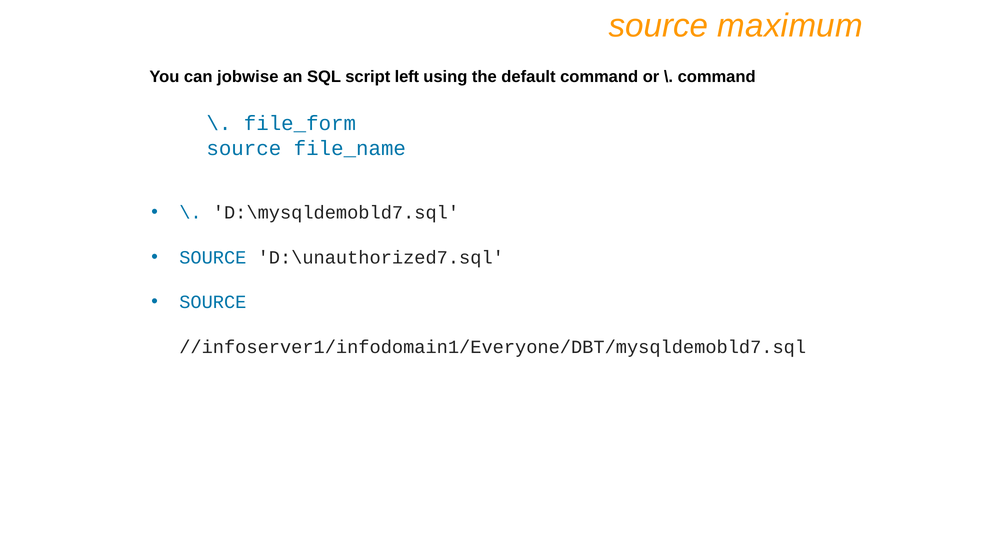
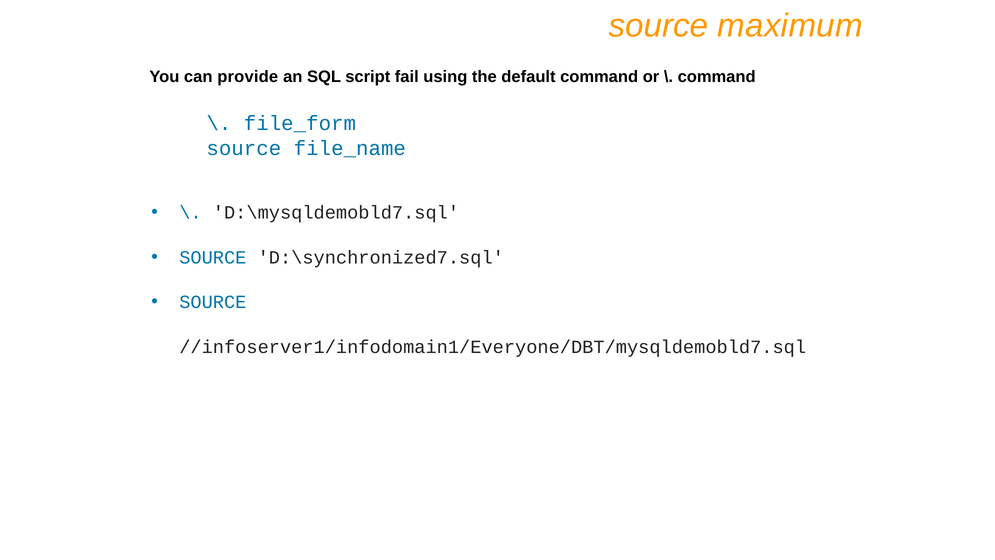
jobwise: jobwise -> provide
left: left -> fail
D:\unauthorized7.sql: D:\unauthorized7.sql -> D:\synchronized7.sql
